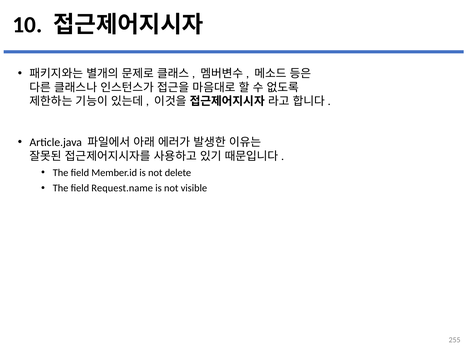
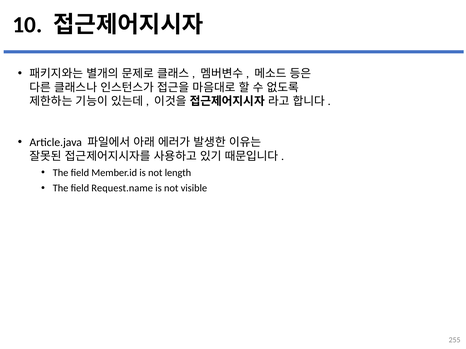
delete: delete -> length
